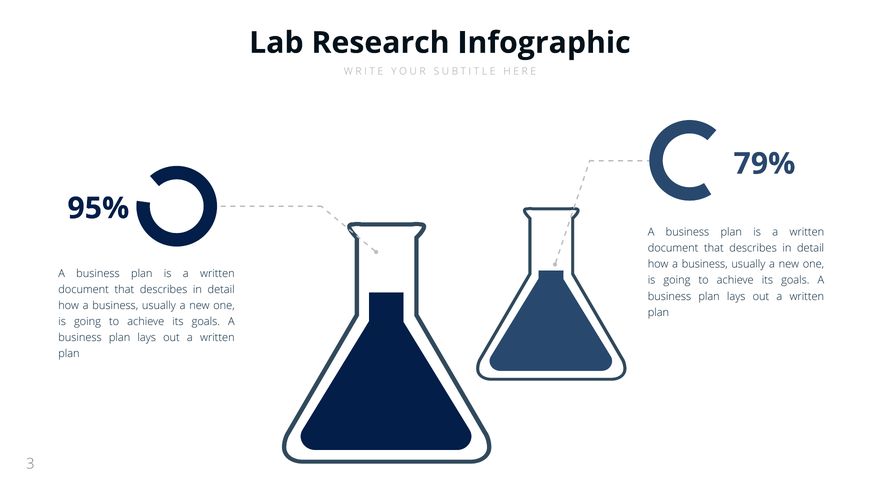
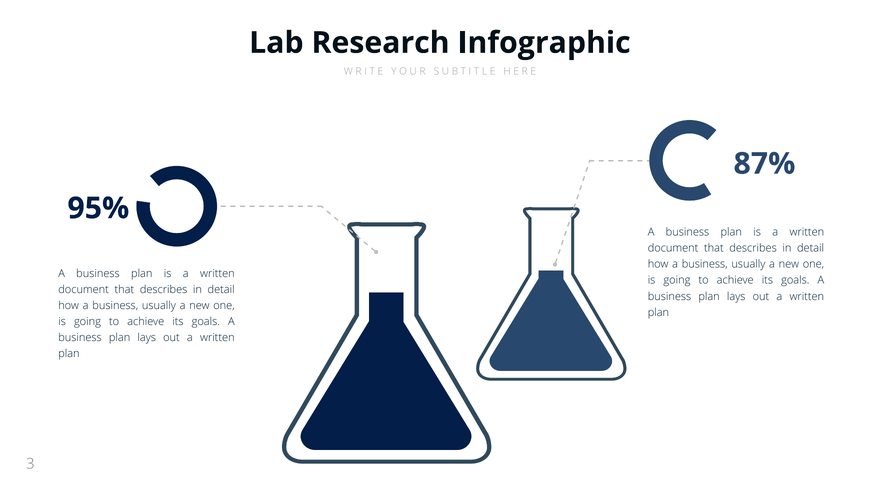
79%: 79% -> 87%
